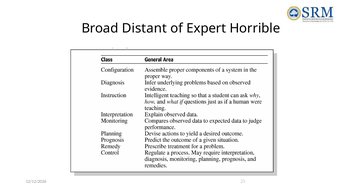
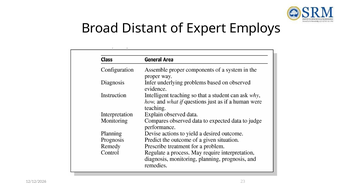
Horrible: Horrible -> Employs
